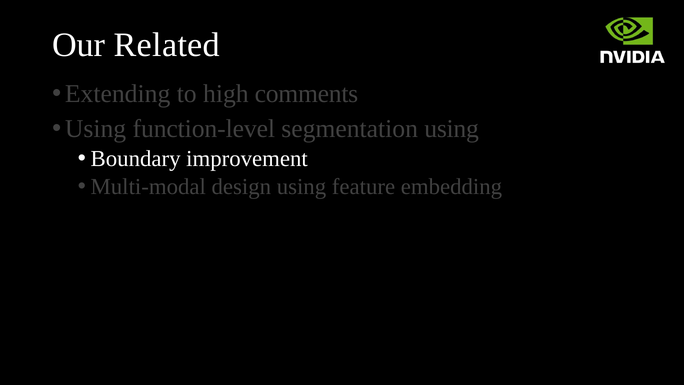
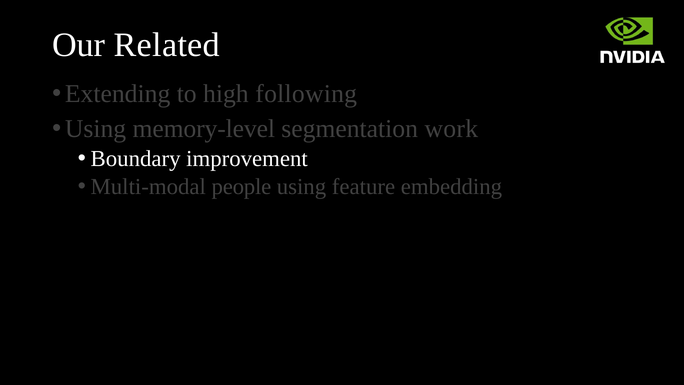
comments: comments -> following
function-level: function-level -> memory-level
segmentation using: using -> work
design: design -> people
